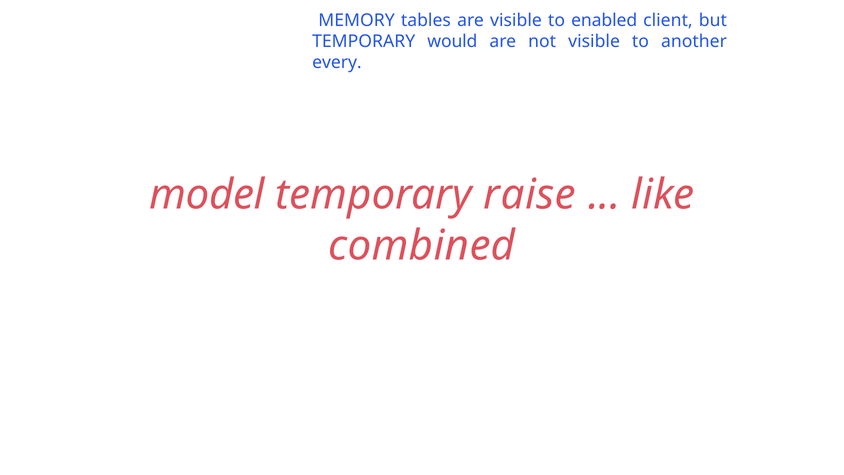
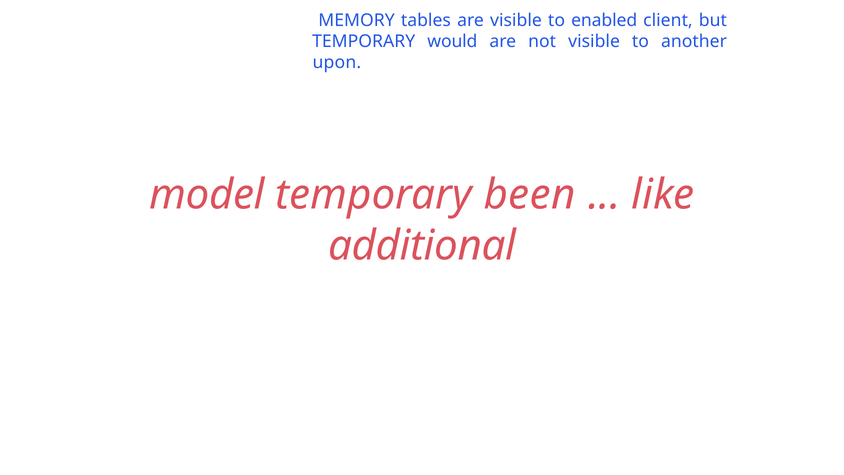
every: every -> upon
raise: raise -> been
combined: combined -> additional
